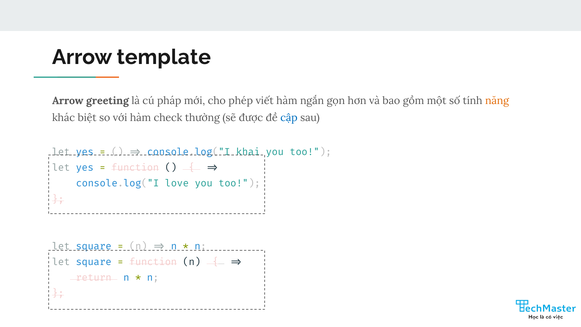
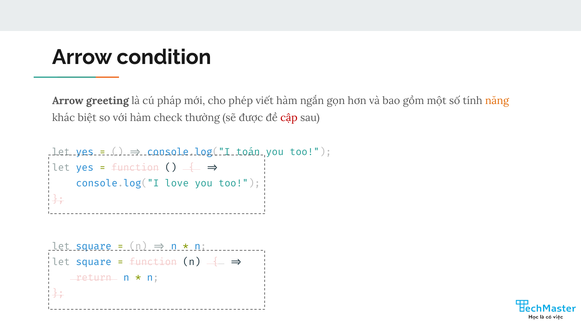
template: template -> condition
cập colour: blue -> red
khai: khai -> toán
